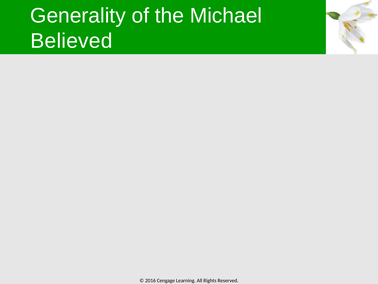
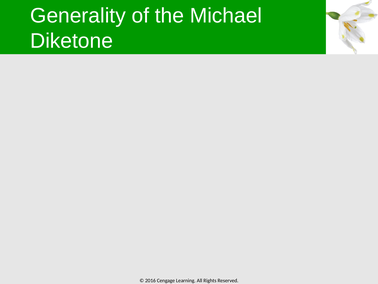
Believed: Believed -> Diketone
